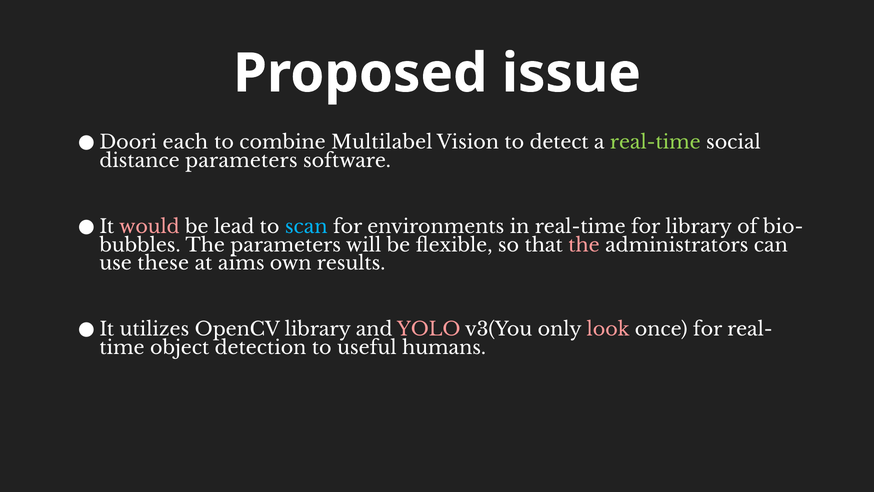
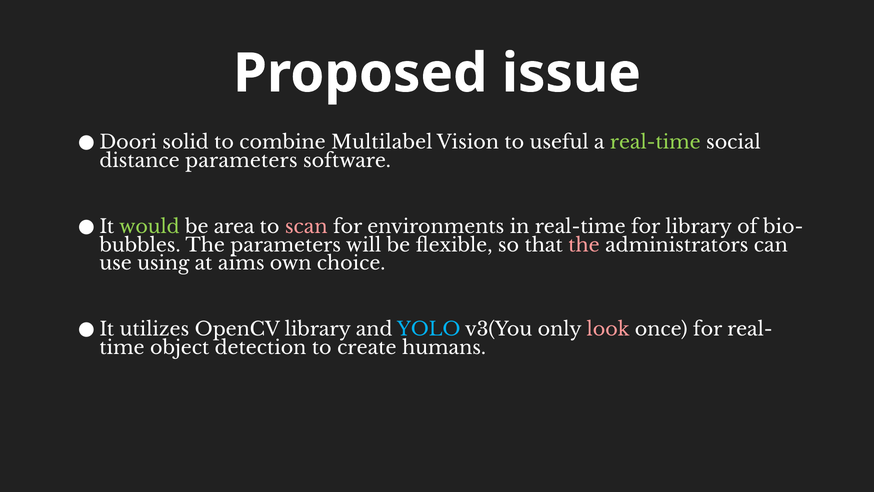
each: each -> solid
detect: detect -> useful
would colour: pink -> light green
lead: lead -> area
scan colour: light blue -> pink
these: these -> using
results: results -> choice
YOLO colour: pink -> light blue
useful: useful -> create
